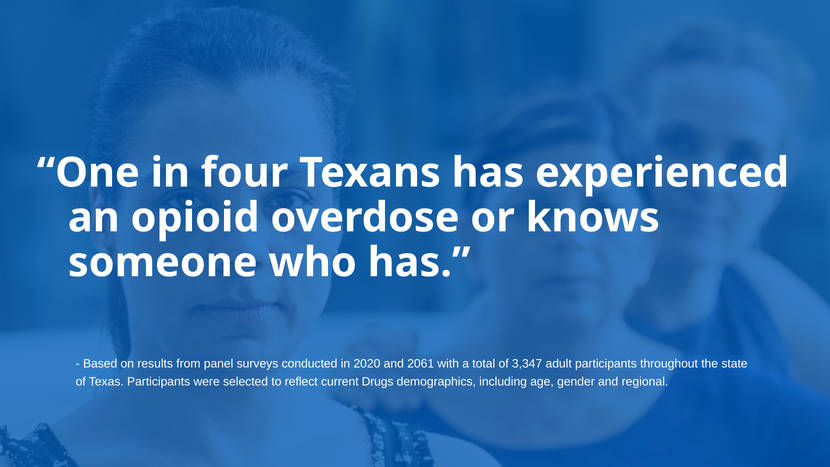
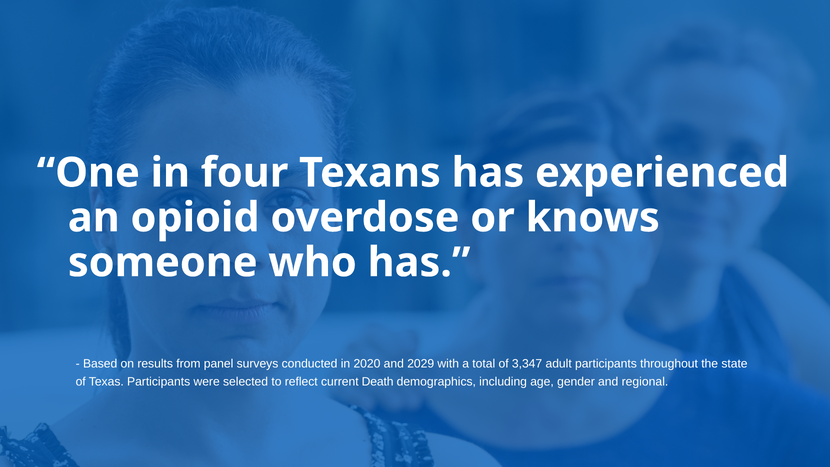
2061: 2061 -> 2029
Drugs: Drugs -> Death
